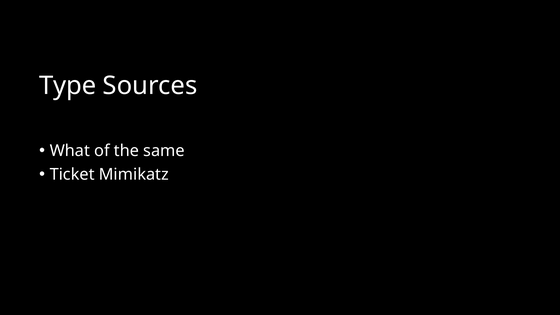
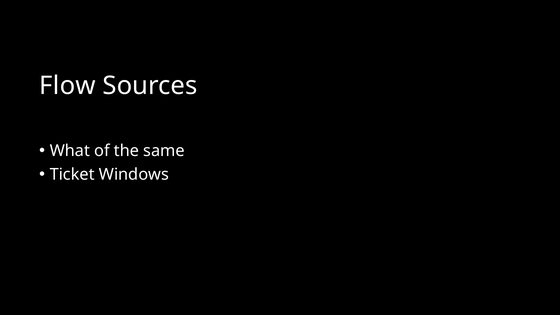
Type: Type -> Flow
Mimikatz: Mimikatz -> Windows
